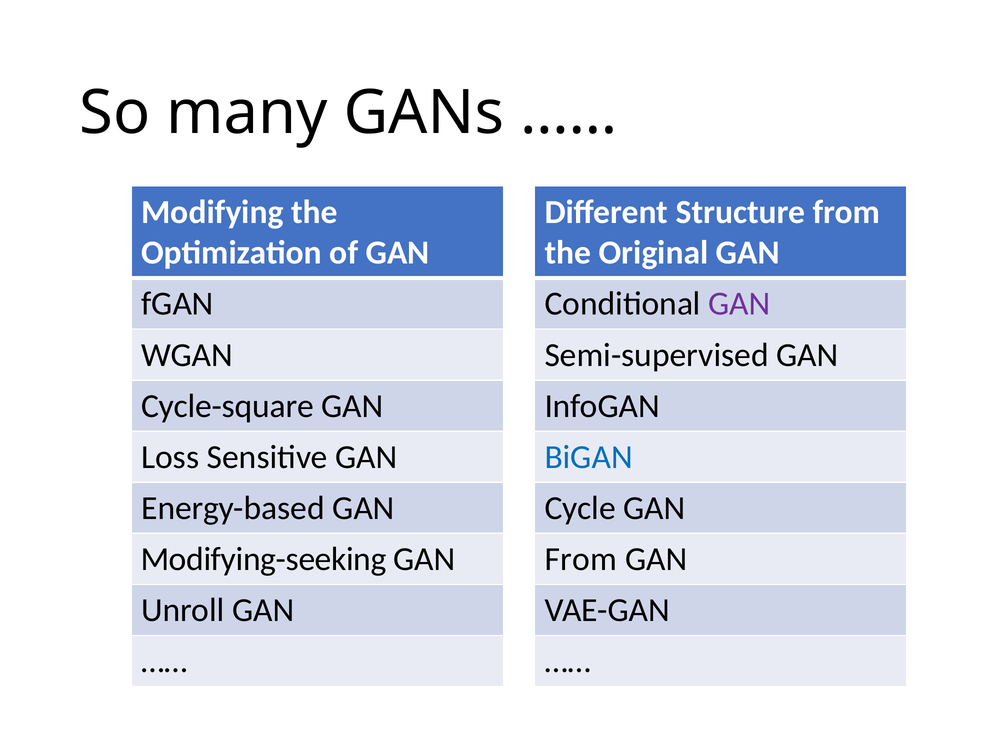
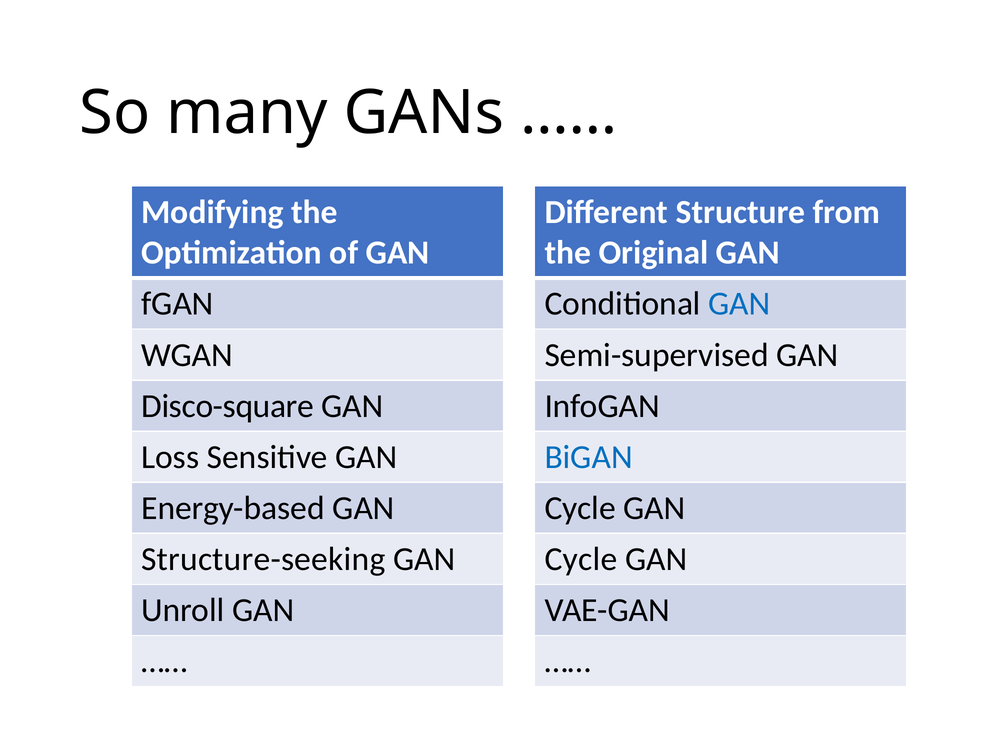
GAN at (739, 304) colour: purple -> blue
Cycle-square: Cycle-square -> Disco-square
Modifying-seeking: Modifying-seeking -> Structure-seeking
From at (581, 559): From -> Cycle
